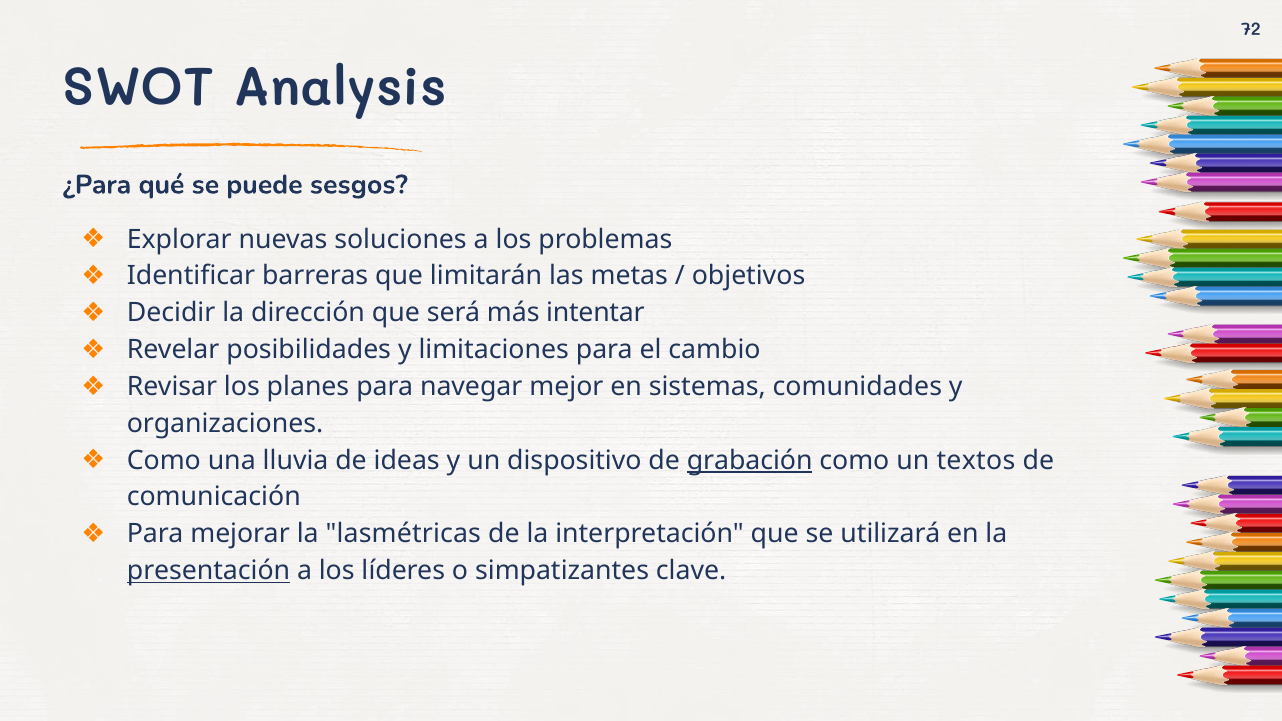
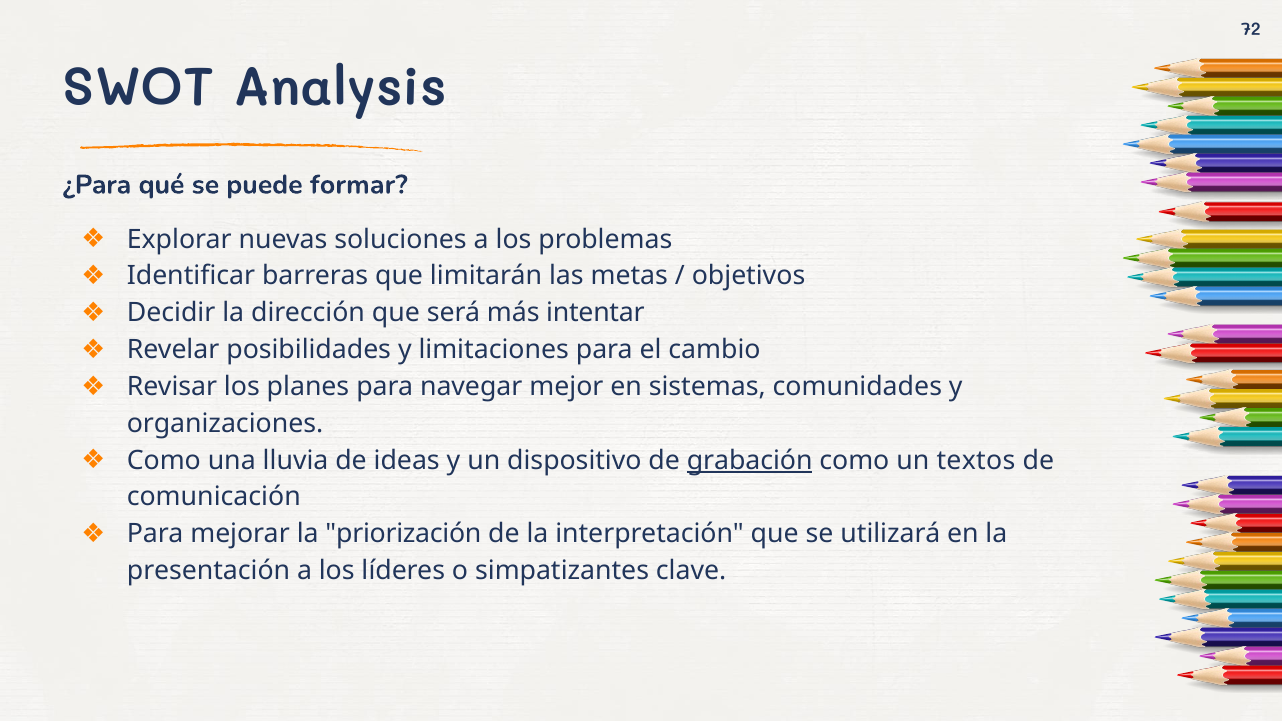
sesgos: sesgos -> formar
lasmétricas: lasmétricas -> priorización
presentación underline: present -> none
